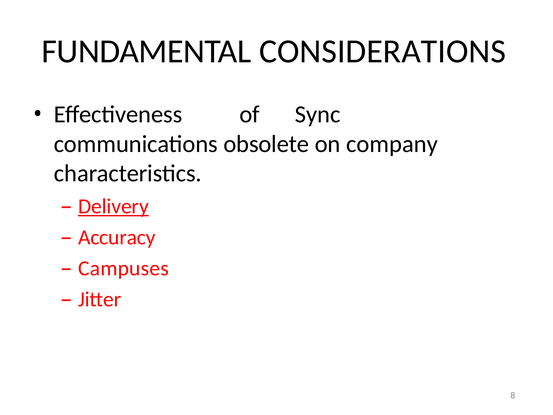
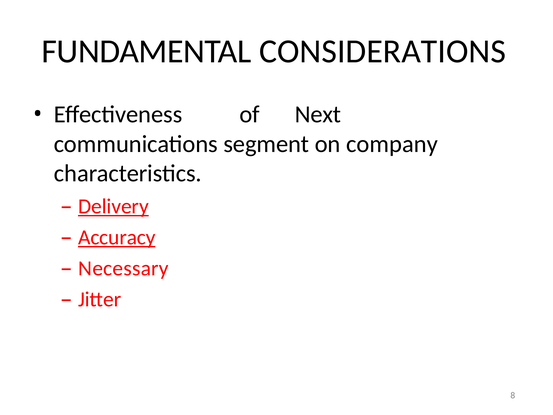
Sync: Sync -> Next
obsolete: obsolete -> segment
Accuracy underline: none -> present
Campuses: Campuses -> Necessary
